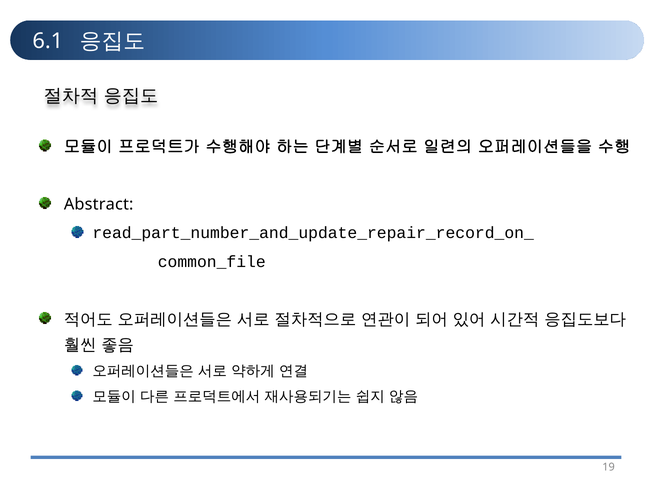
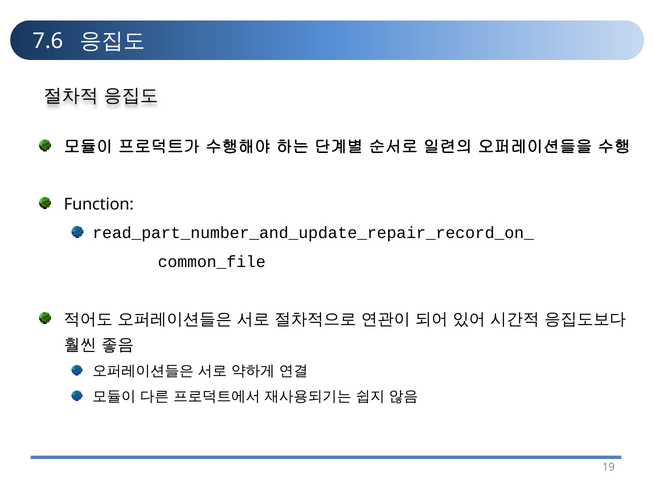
6.1: 6.1 -> 7.6
Abstract: Abstract -> Function
